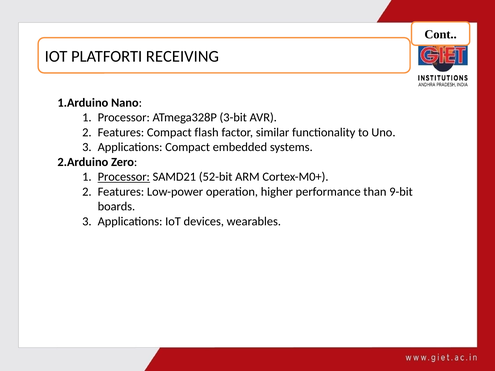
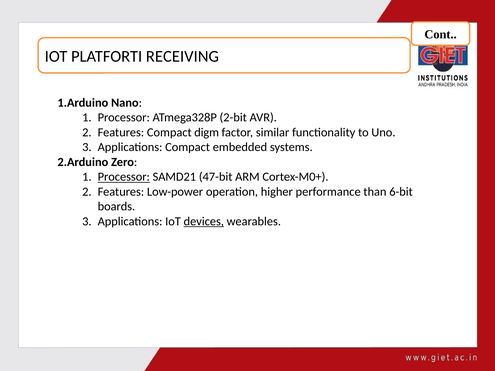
3-bit: 3-bit -> 2-bit
flash: flash -> digm
52-bit: 52-bit -> 47-bit
9-bit: 9-bit -> 6-bit
devices underline: none -> present
